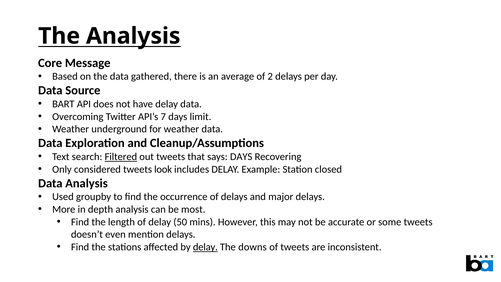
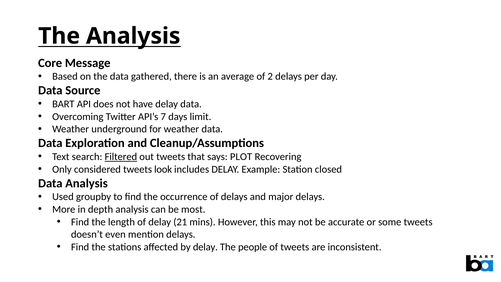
says DAYS: DAYS -> PLOT
50: 50 -> 21
delay at (205, 247) underline: present -> none
downs: downs -> people
